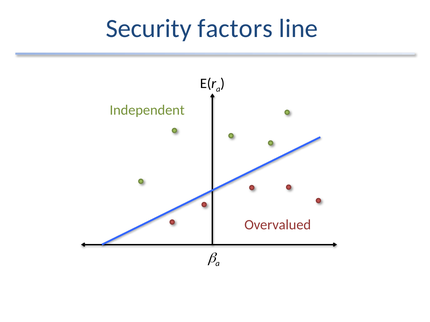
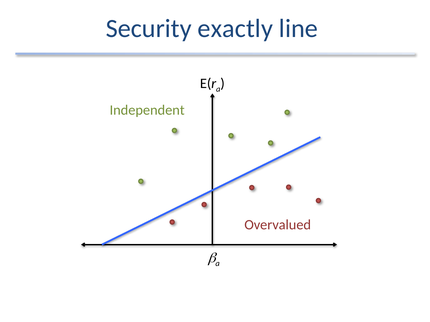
factors: factors -> exactly
